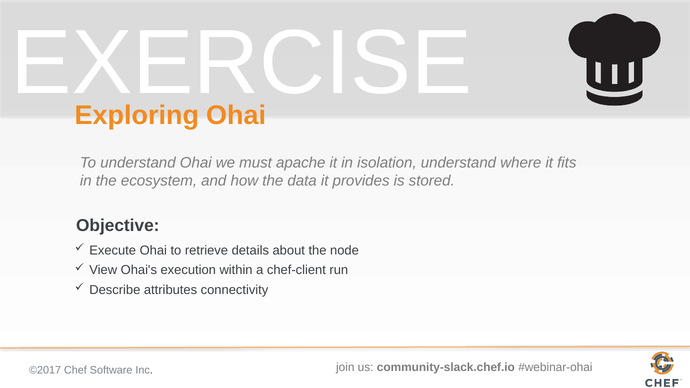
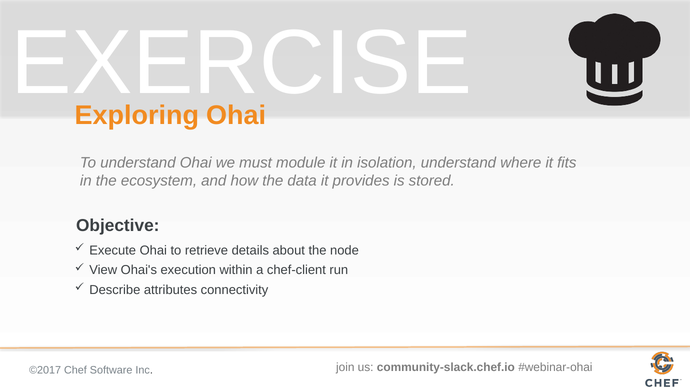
apache: apache -> module
